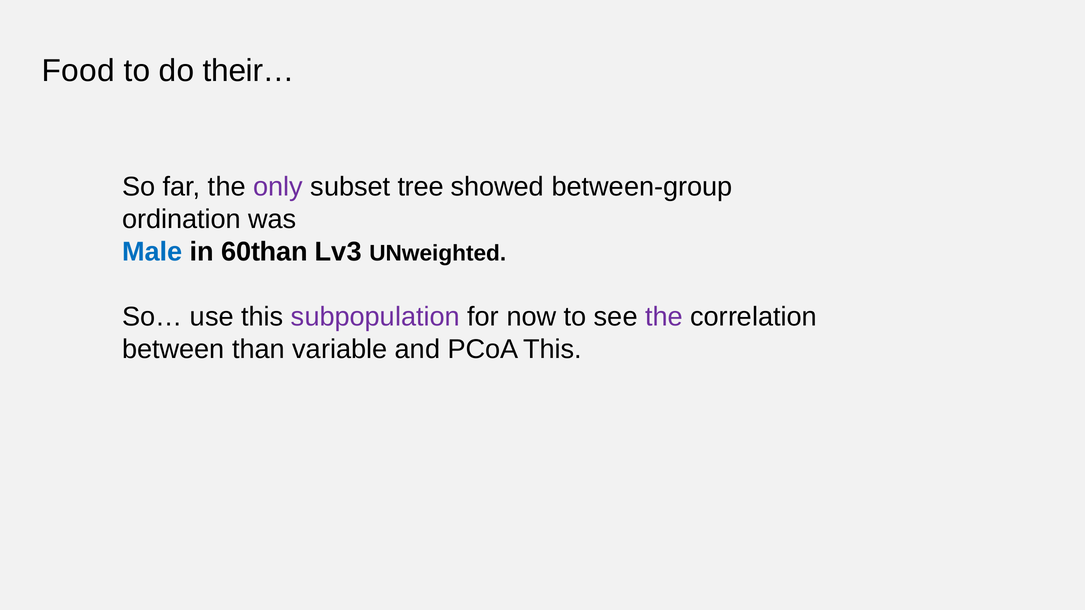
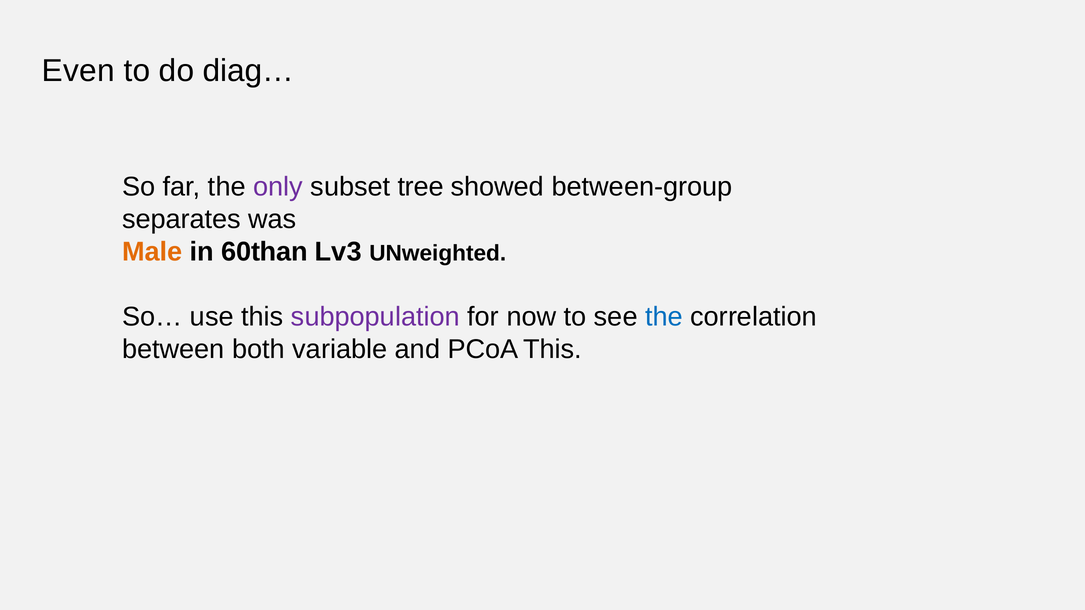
Food: Food -> Even
their…: their… -> diag…
ordination: ordination -> separates
Male colour: blue -> orange
the at (664, 317) colour: purple -> blue
than: than -> both
